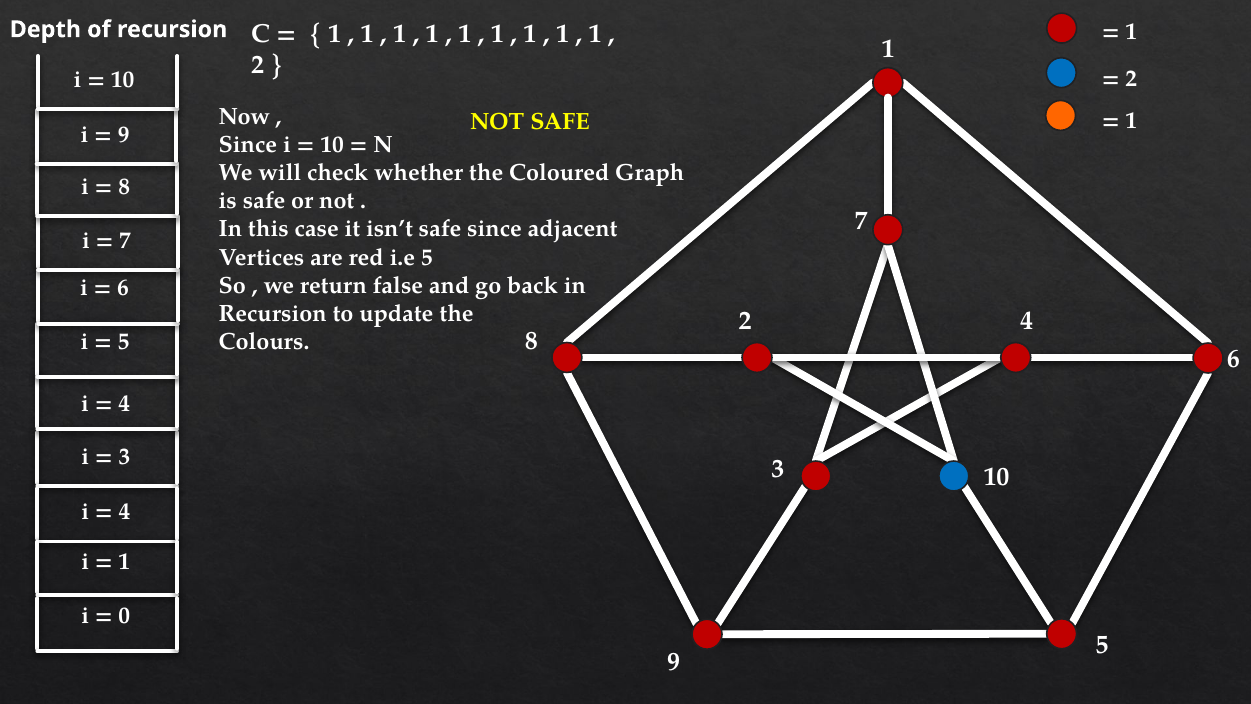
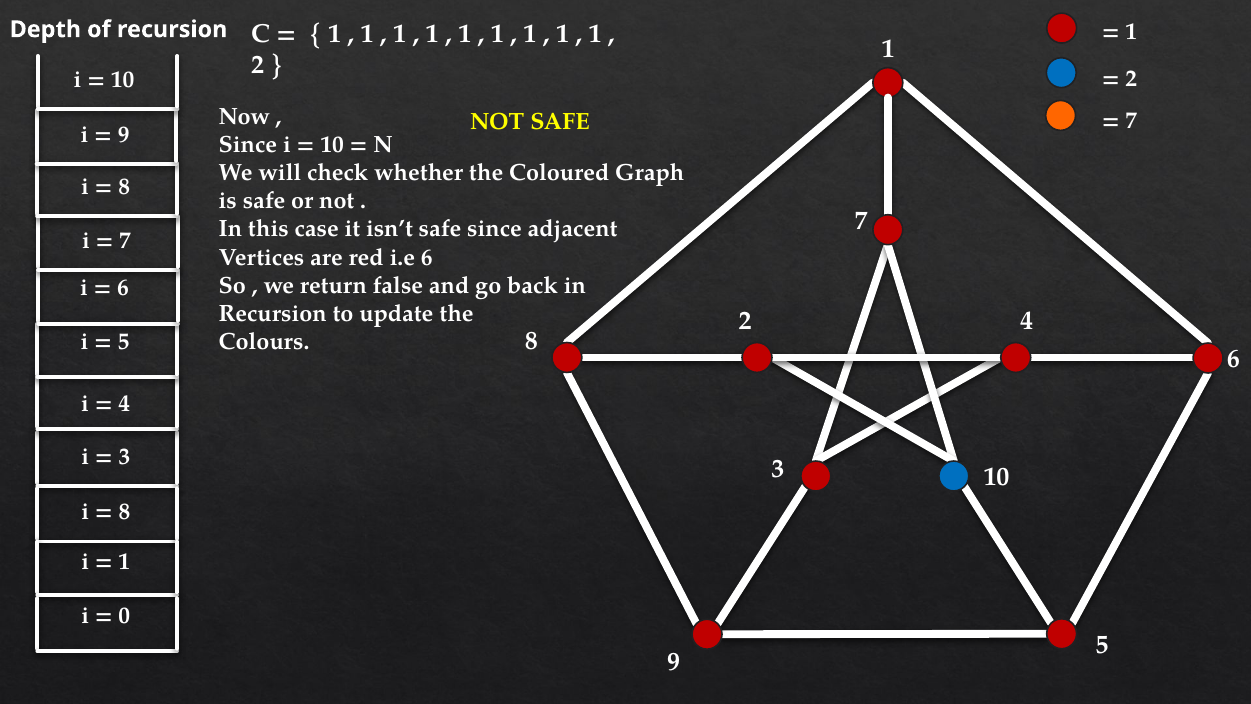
1 at (1131, 121): 1 -> 7
i.e 5: 5 -> 6
4 at (124, 512): 4 -> 8
